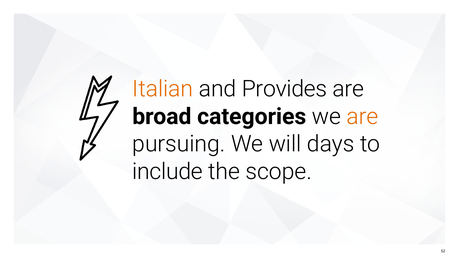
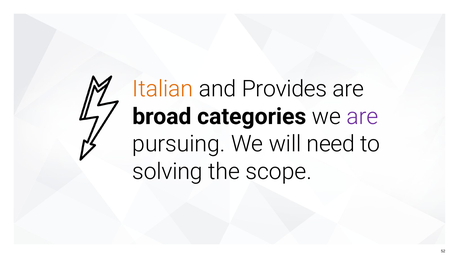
are at (362, 117) colour: orange -> purple
days: days -> need
include: include -> solving
